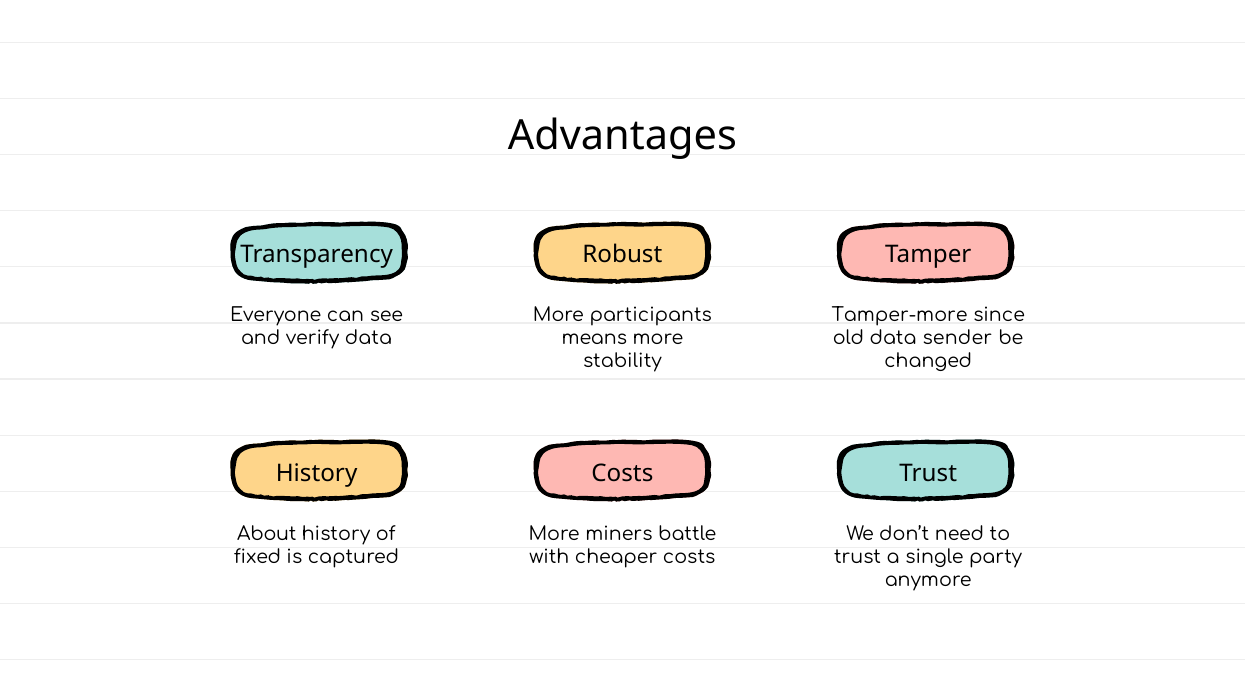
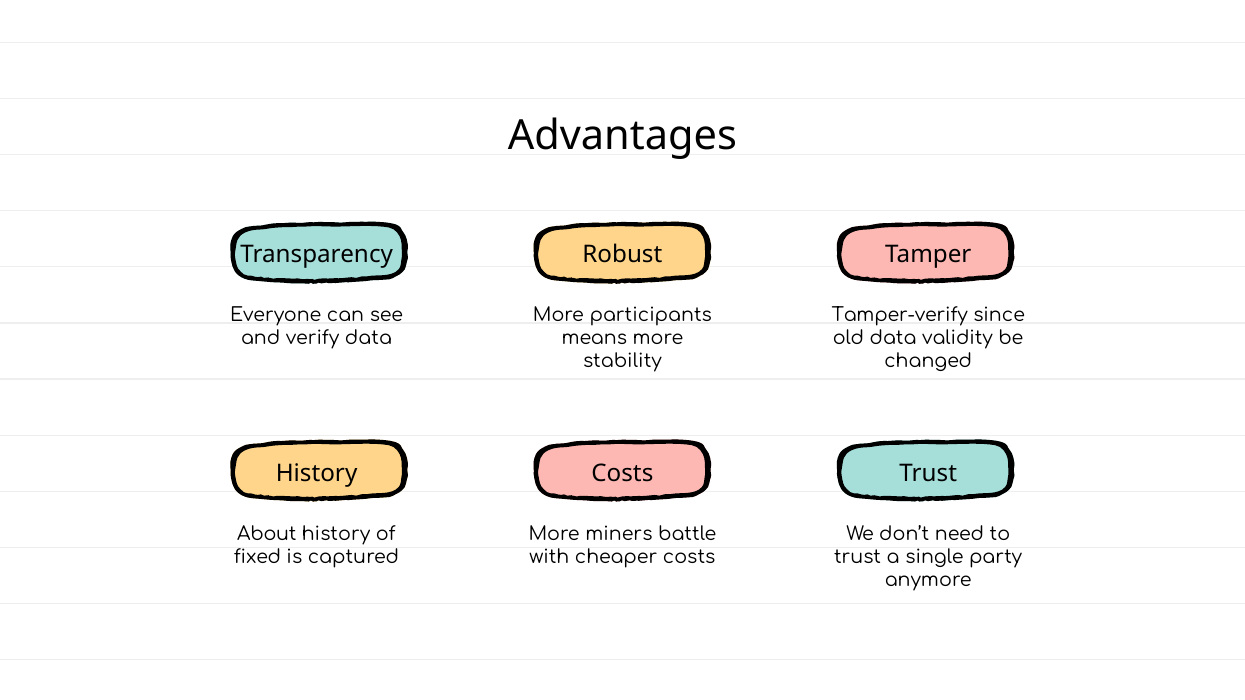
Tamper-more: Tamper-more -> Tamper-verify
sender: sender -> validity
